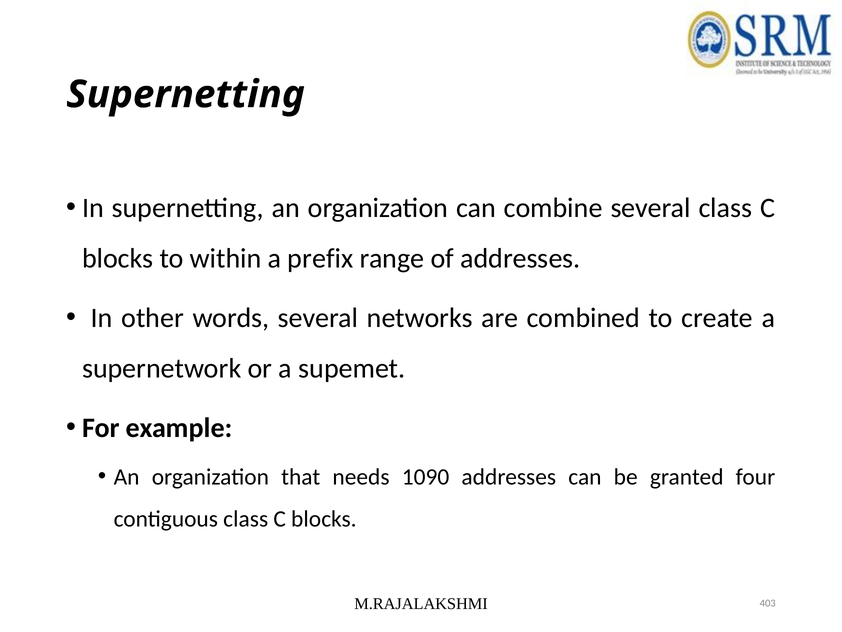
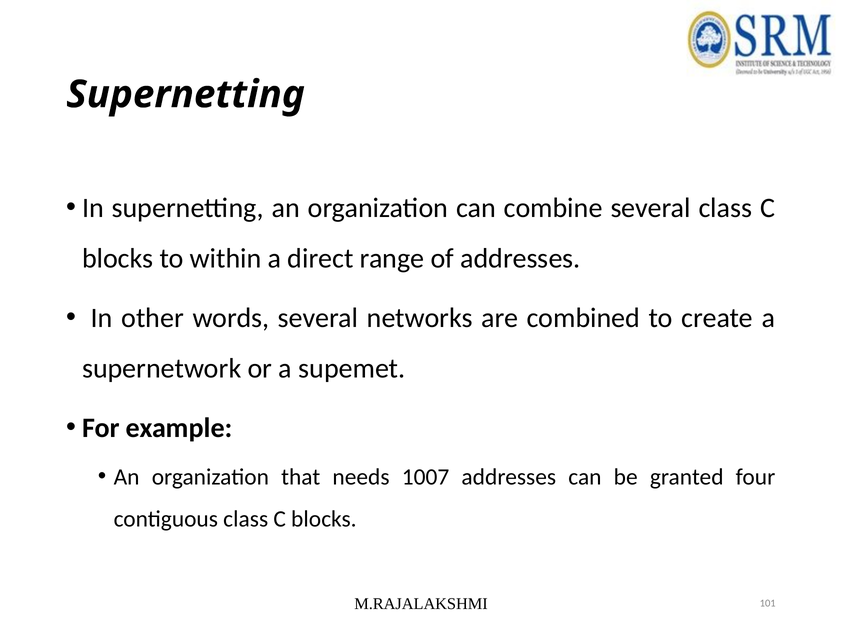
prefix: prefix -> direct
1090: 1090 -> 1007
403: 403 -> 101
